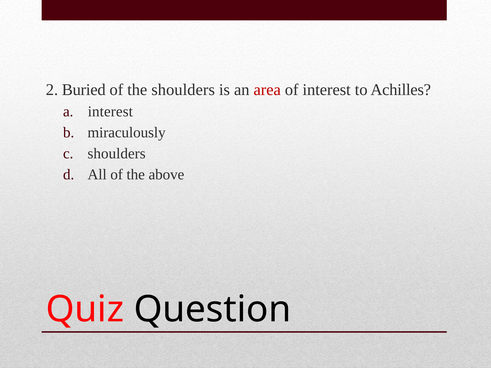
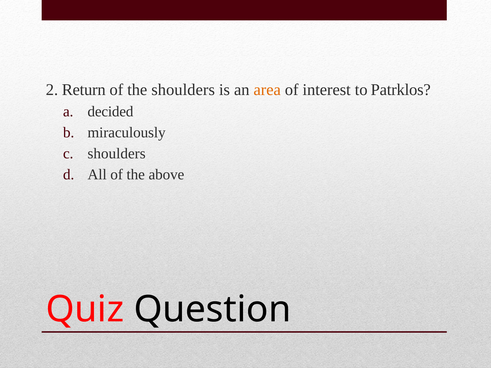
Buried: Buried -> Return
area colour: red -> orange
Achilles: Achilles -> Patrklos
interest at (110, 112): interest -> decided
